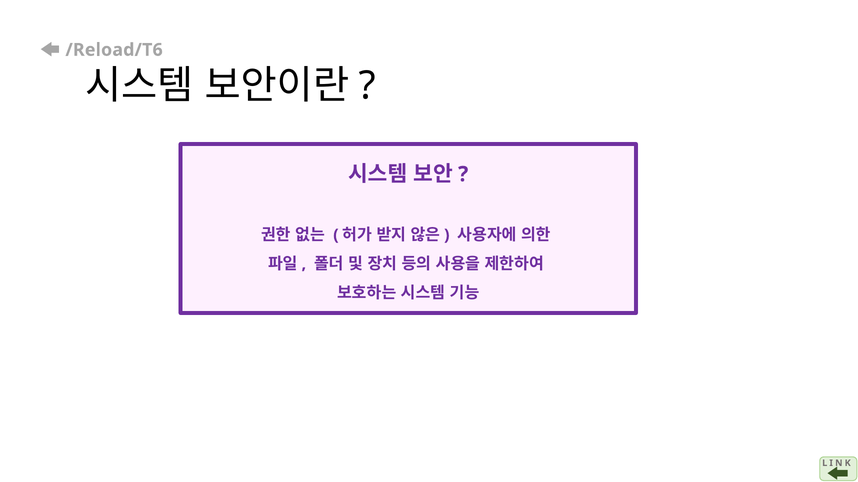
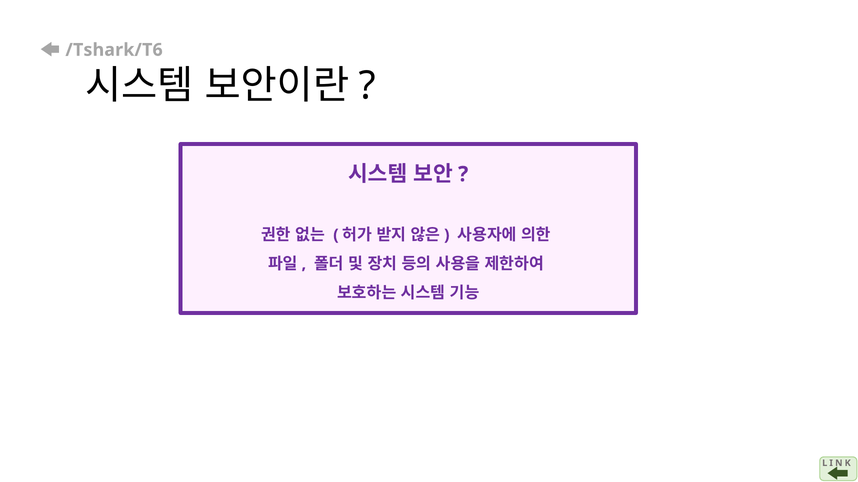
/Reload/T6: /Reload/T6 -> /Tshark/T6
